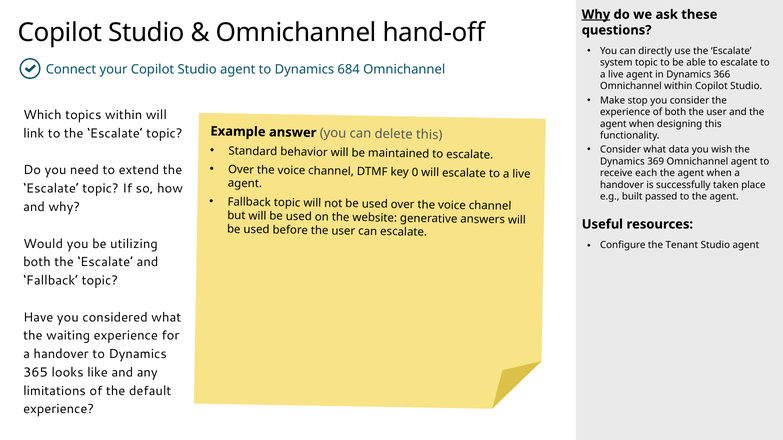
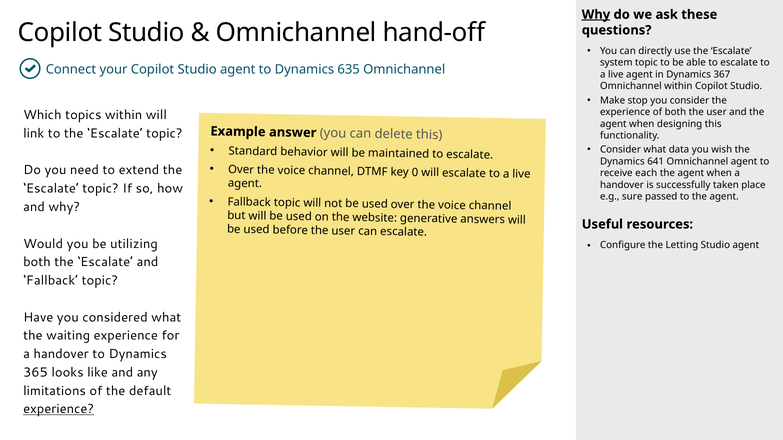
684: 684 -> 635
366: 366 -> 367
369: 369 -> 641
built: built -> sure
Tenant: Tenant -> Letting
experience at (59, 410) underline: none -> present
